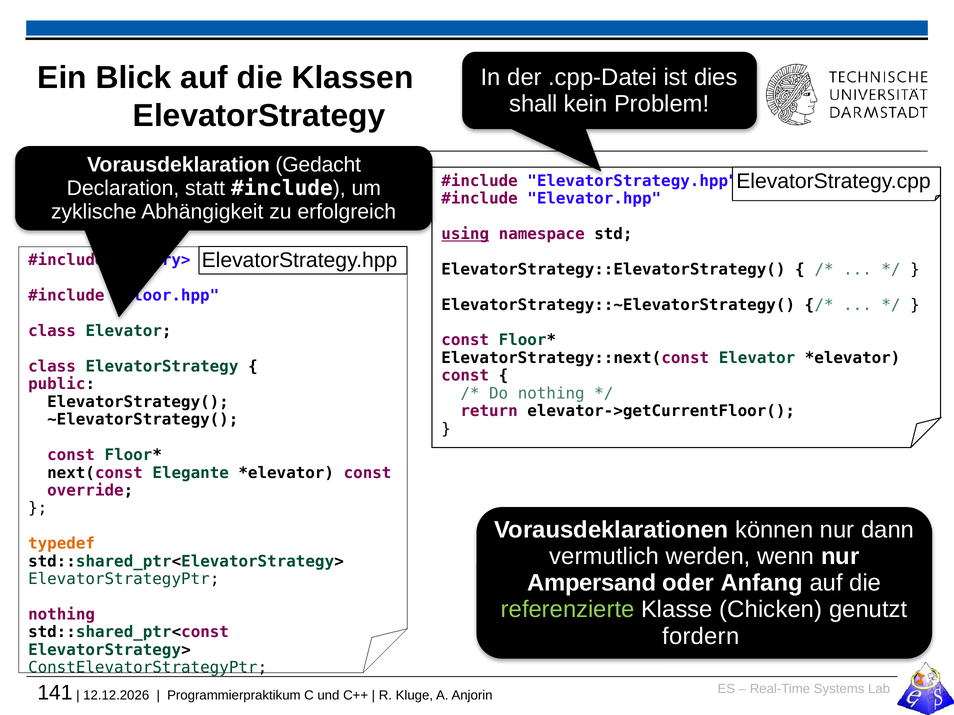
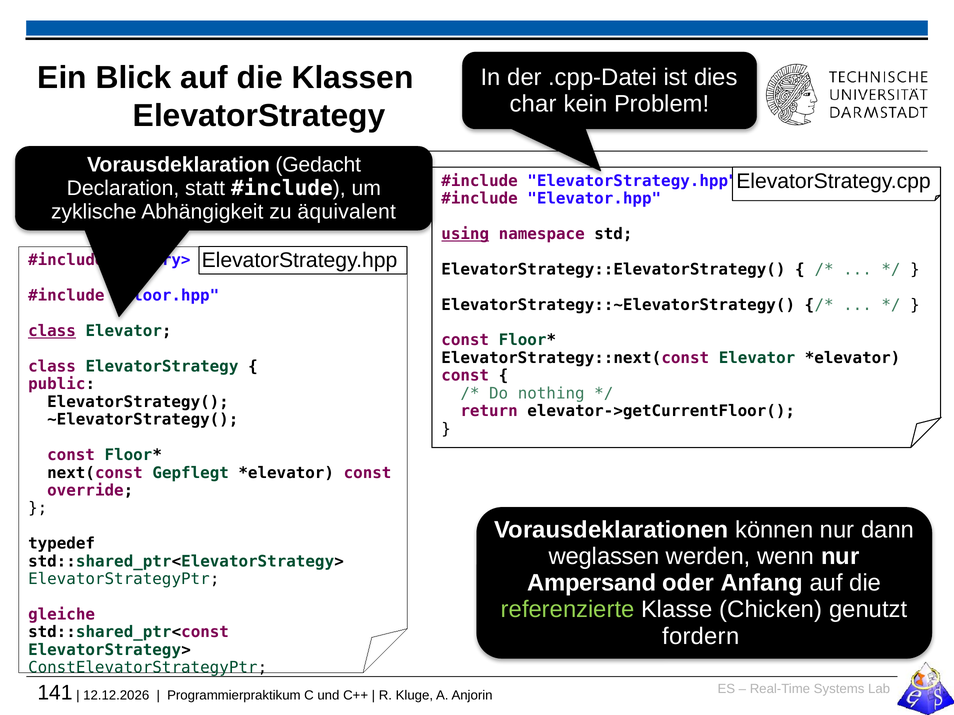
shall: shall -> char
erfolgreich: erfolgreich -> äquivalent
class at (52, 331) underline: none -> present
Elegante: Elegante -> Gepflegt
typedef colour: orange -> black
vermutlich: vermutlich -> weglassen
nothing at (62, 615): nothing -> gleiche
